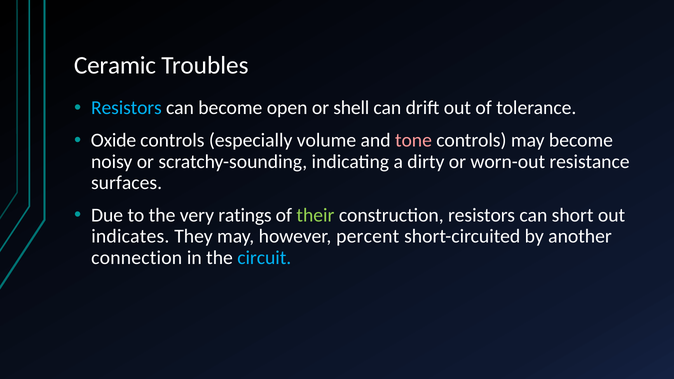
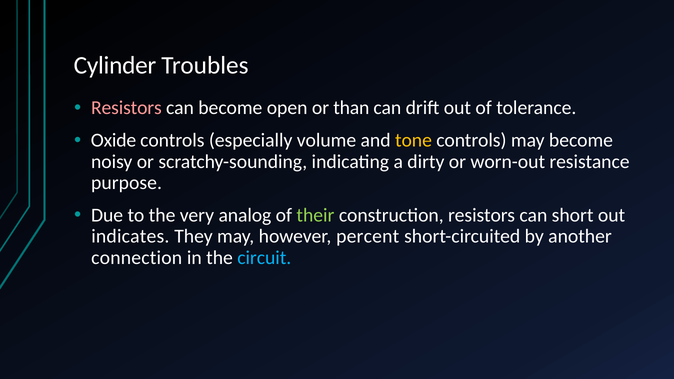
Ceramic: Ceramic -> Cylinder
Resistors at (126, 108) colour: light blue -> pink
shell: shell -> than
tone colour: pink -> yellow
surfaces: surfaces -> purpose
ratings: ratings -> analog
